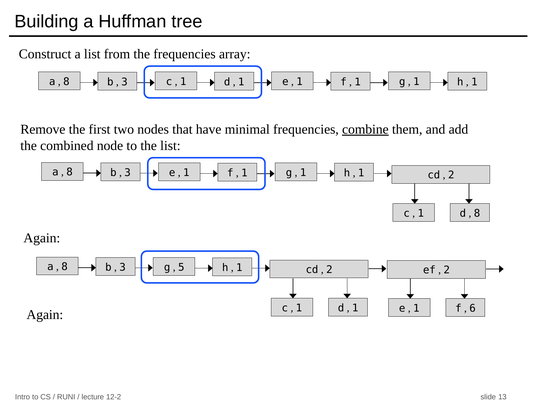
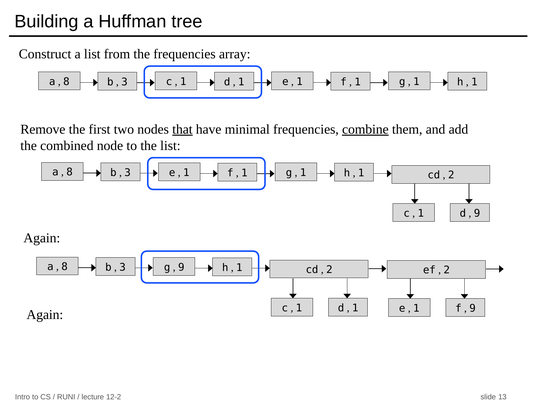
that underline: none -> present
8 at (477, 213): 8 -> 9
5 at (181, 267): 5 -> 9
6 at (473, 308): 6 -> 9
